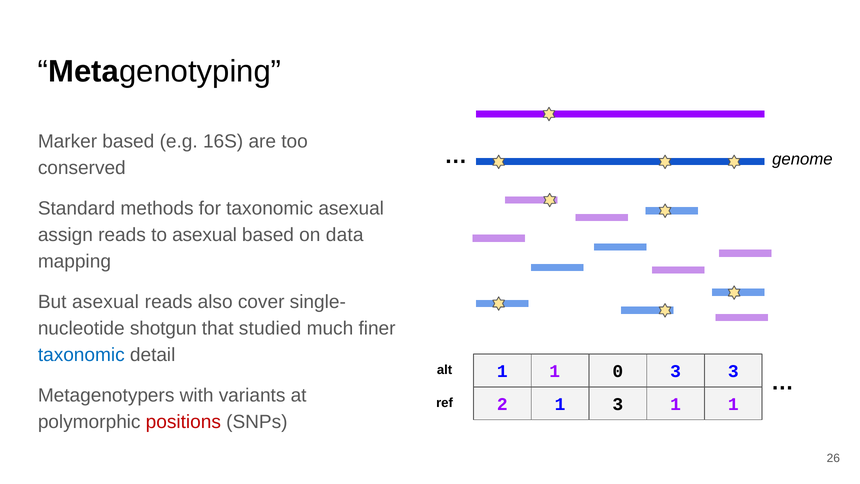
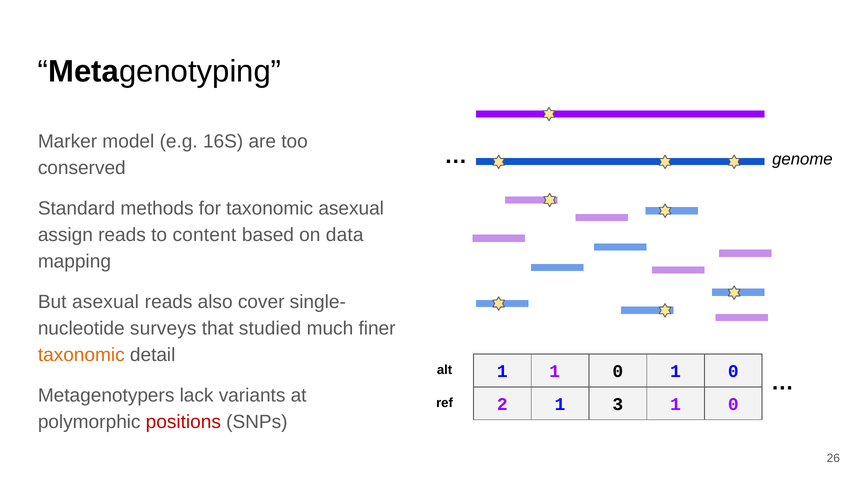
Marker based: based -> model
to asexual: asexual -> content
shotgun: shotgun -> surveys
taxonomic at (81, 355) colour: blue -> orange
3 at (676, 371): 3 -> 1
0 3: 3 -> 0
with: with -> lack
1 at (733, 404): 1 -> 0
